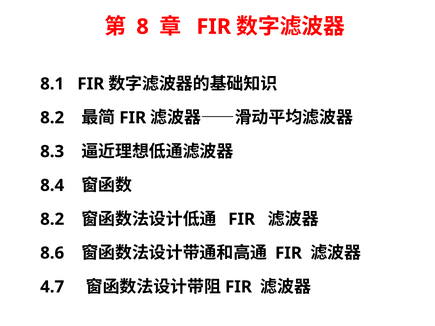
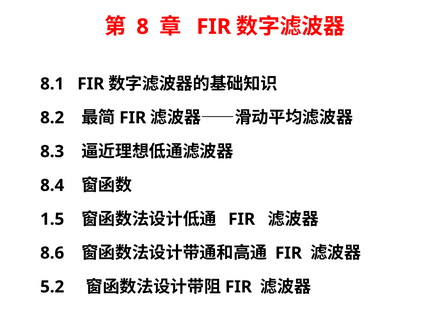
8.2 at (52, 219): 8.2 -> 1.5
4.7: 4.7 -> 5.2
